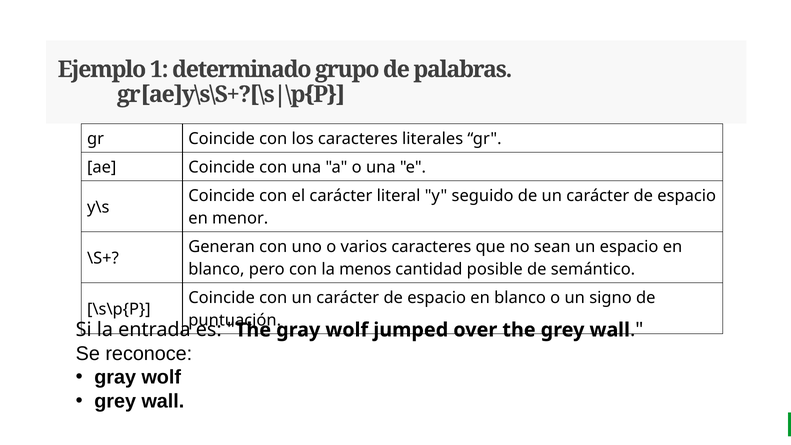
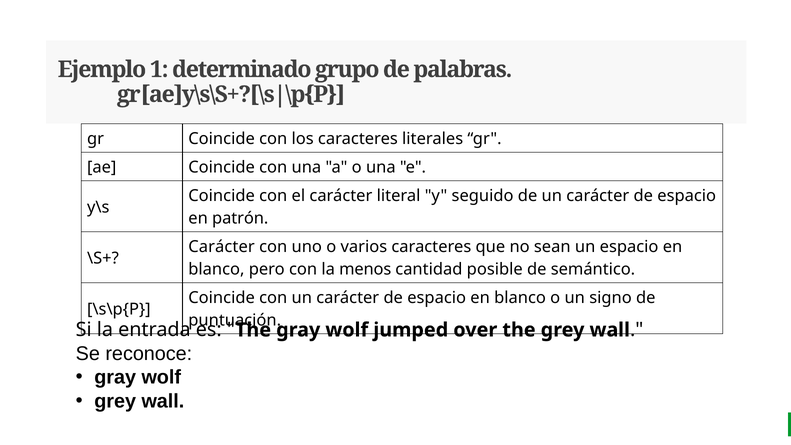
menor: menor -> patrón
Generan at (222, 247): Generan -> Carácter
